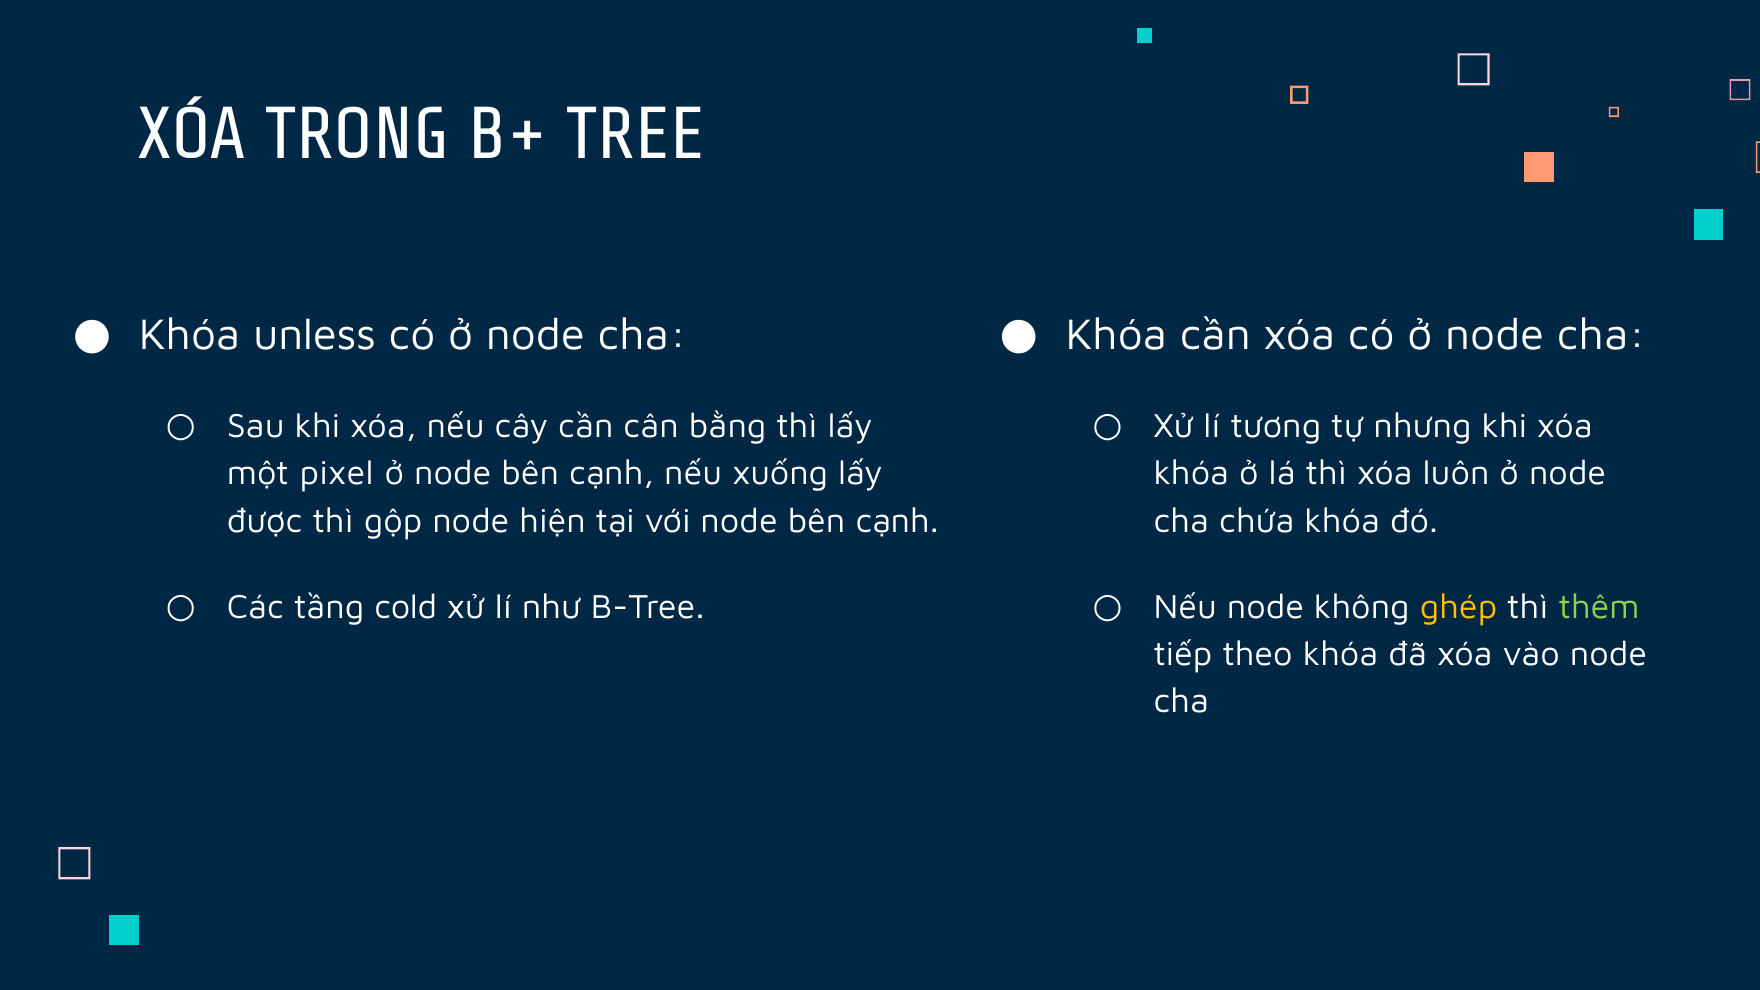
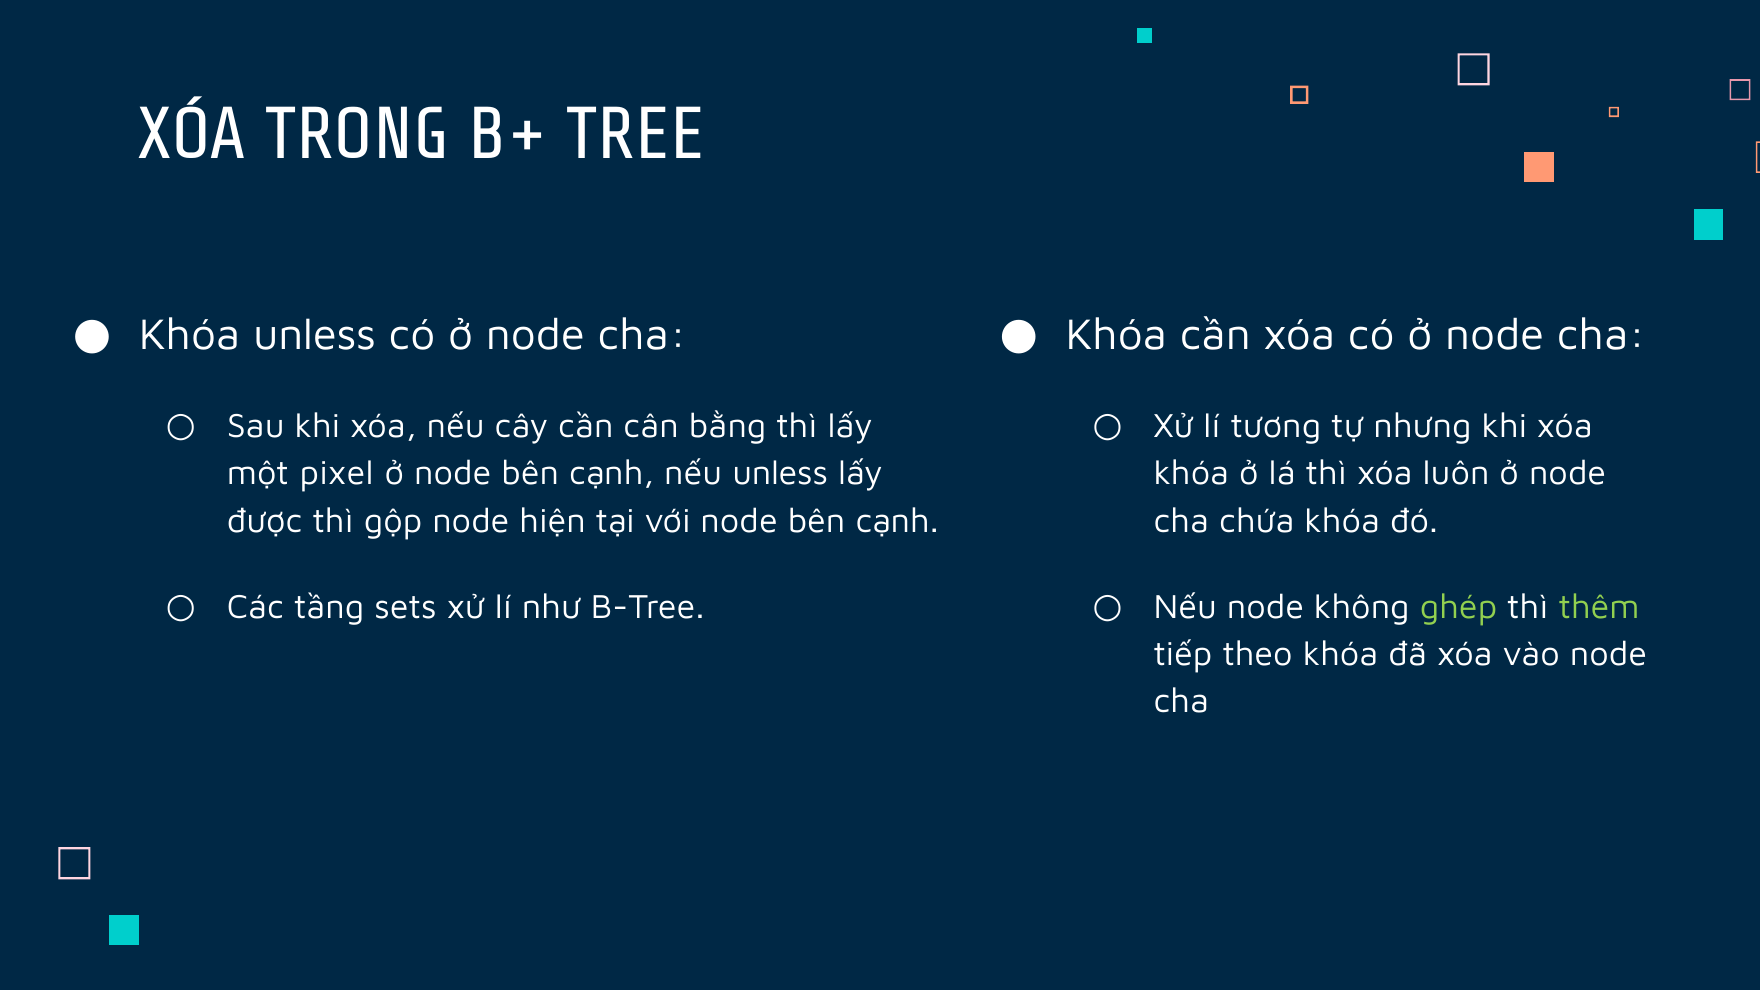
nếu xuống: xuống -> unless
cold: cold -> sets
ghép colour: yellow -> light green
